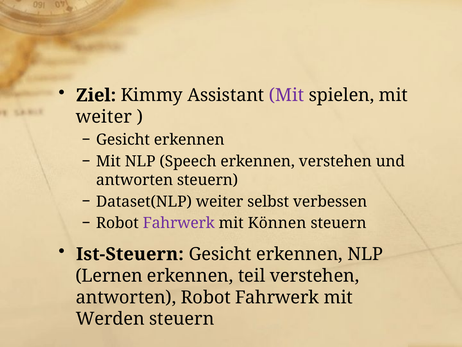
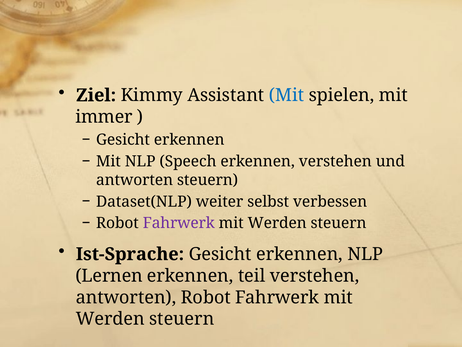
Mit at (287, 95) colour: purple -> blue
weiter at (104, 117): weiter -> immer
Können at (277, 223): Können -> Werden
Ist-Steuern: Ist-Steuern -> Ist-Sprache
